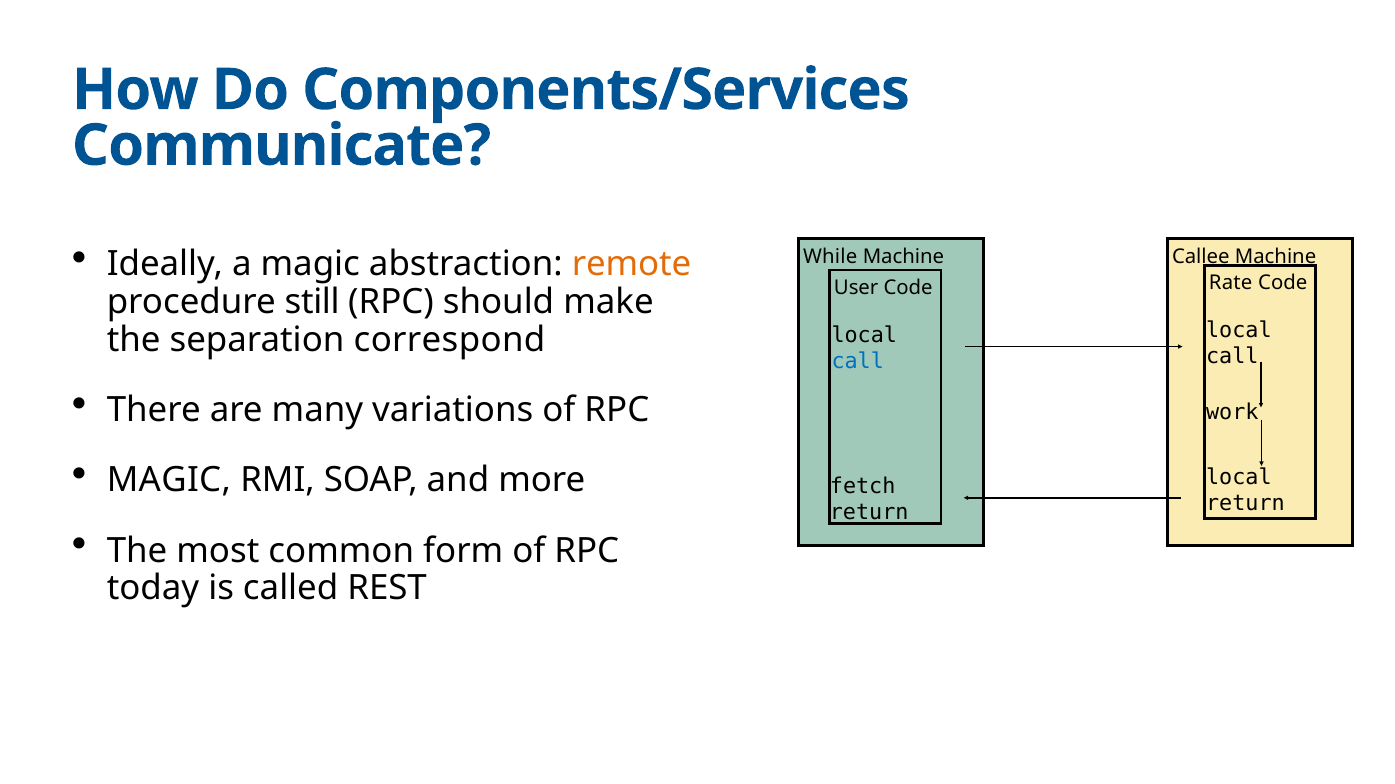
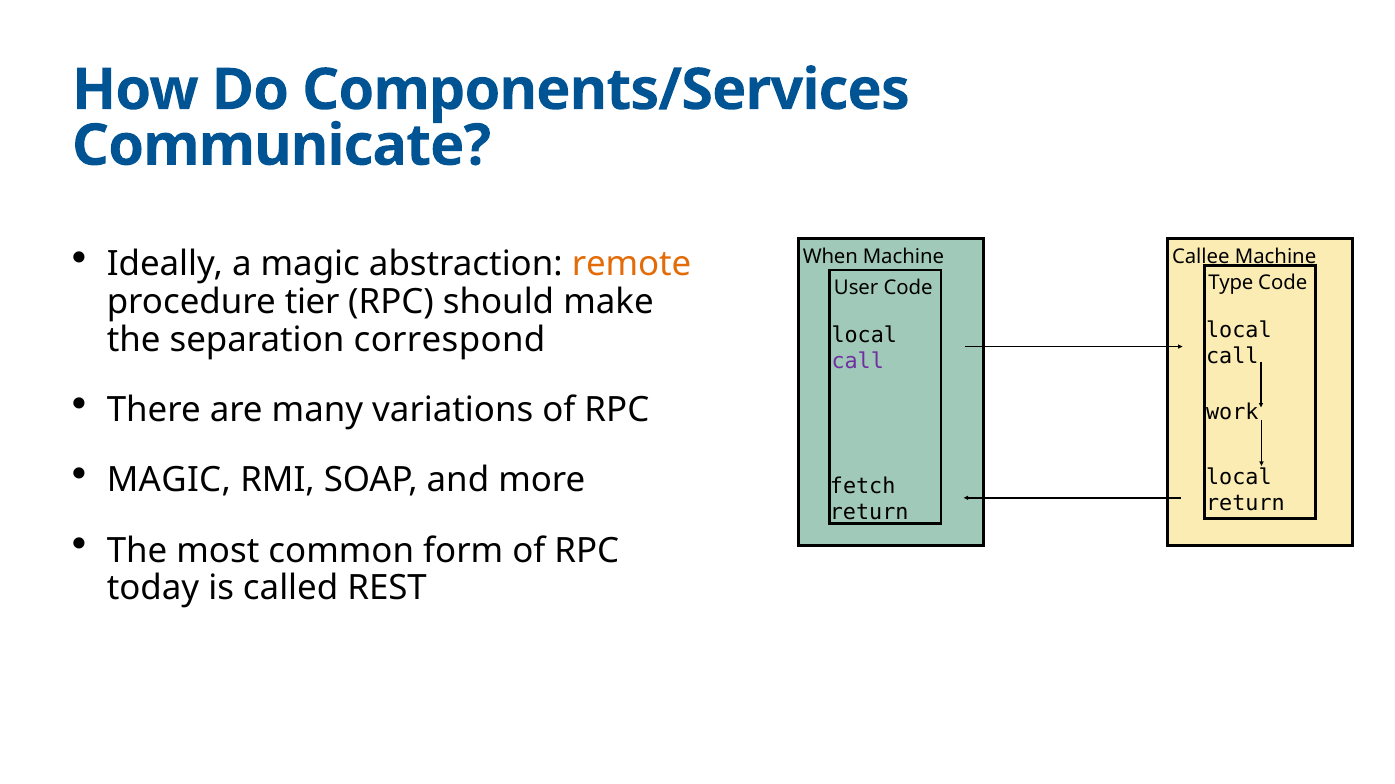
While: While -> When
Rate: Rate -> Type
still: still -> tier
call at (858, 361) colour: blue -> purple
